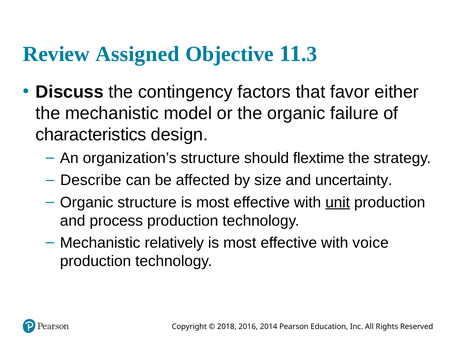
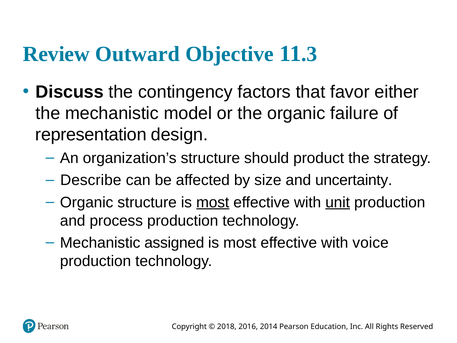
Assigned: Assigned -> Outward
characteristics: characteristics -> representation
flextime: flextime -> product
most at (213, 202) underline: none -> present
relatively: relatively -> assigned
